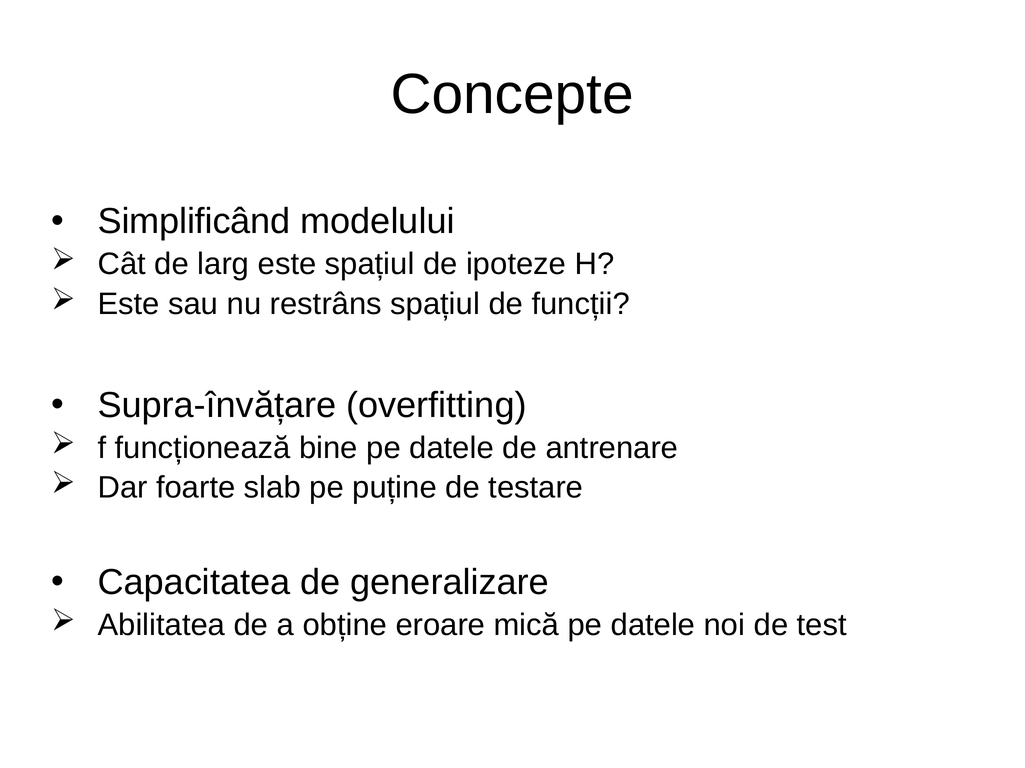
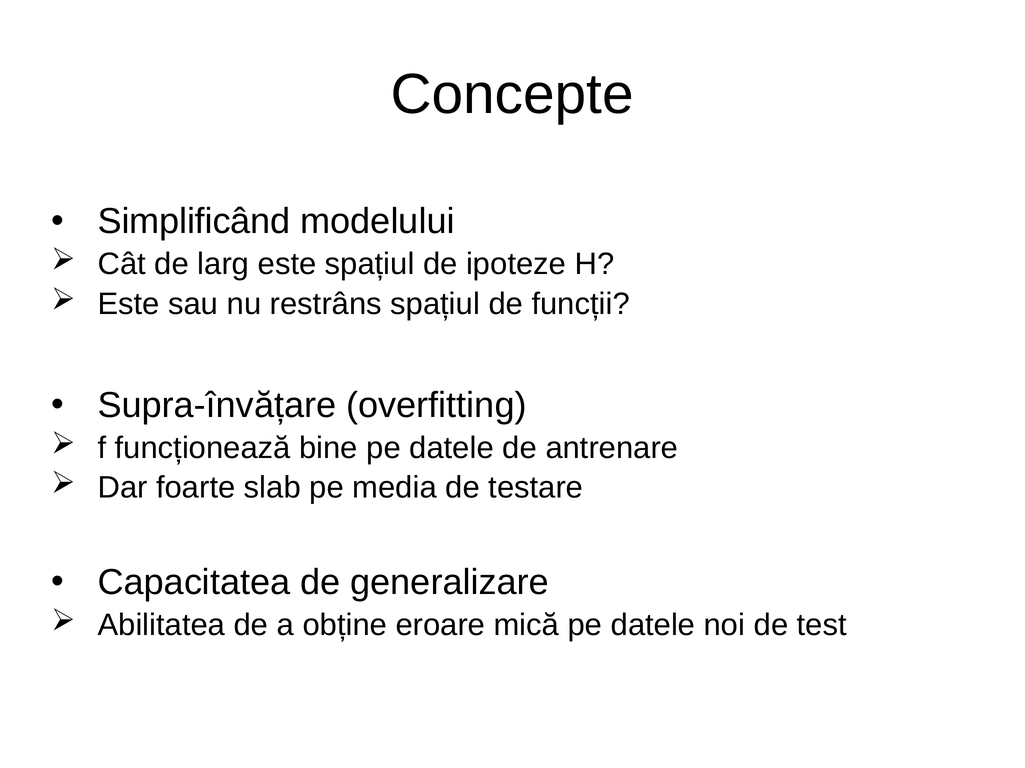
puține: puține -> media
